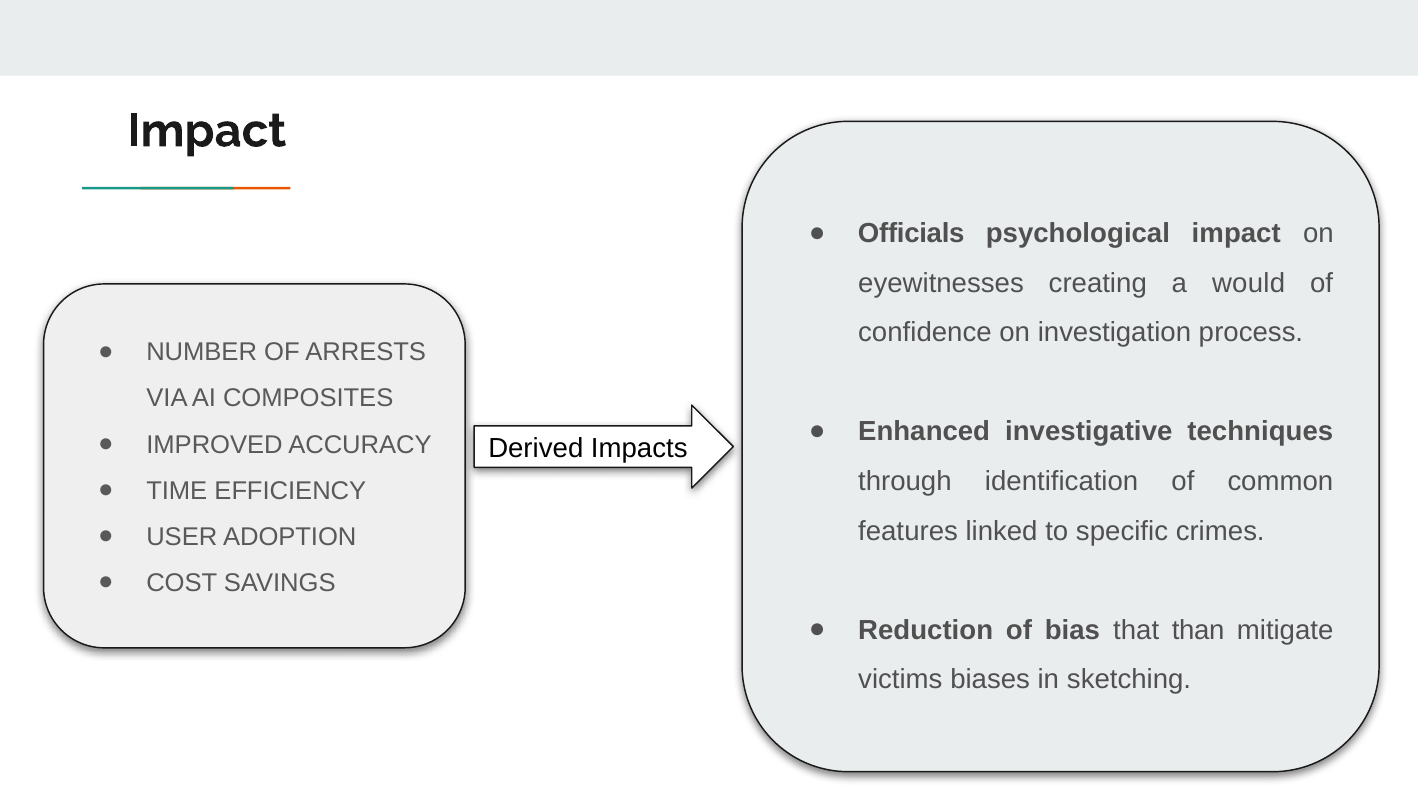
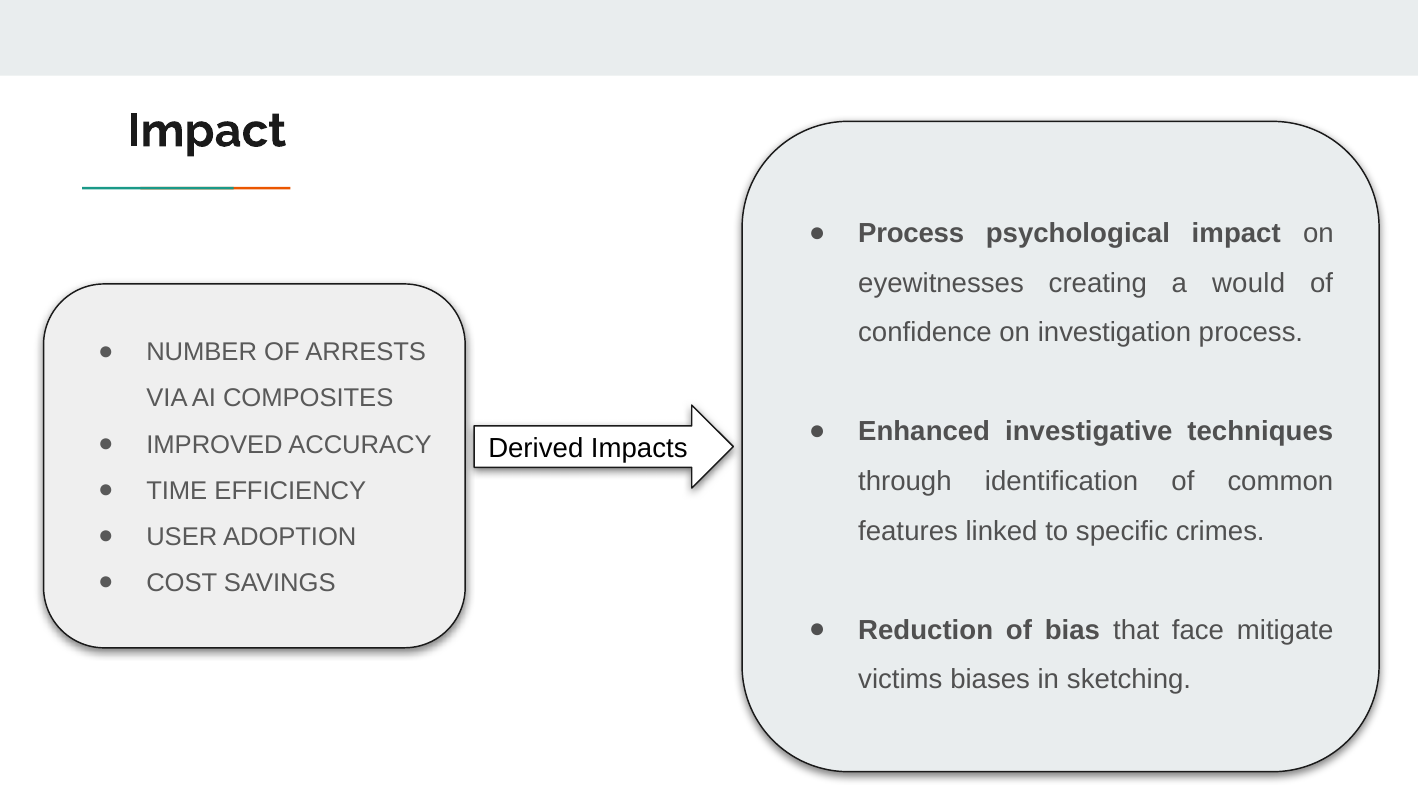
Officials at (911, 234): Officials -> Process
than: than -> face
